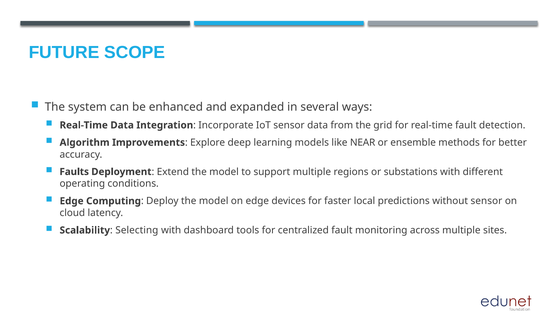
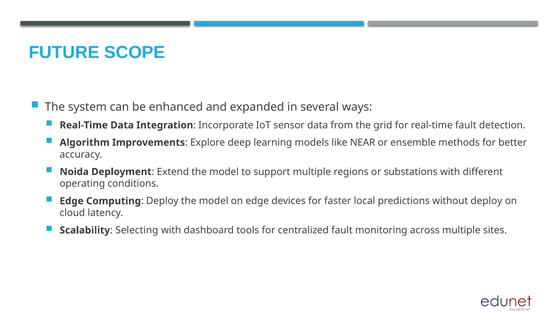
Faults: Faults -> Noida
without sensor: sensor -> deploy
